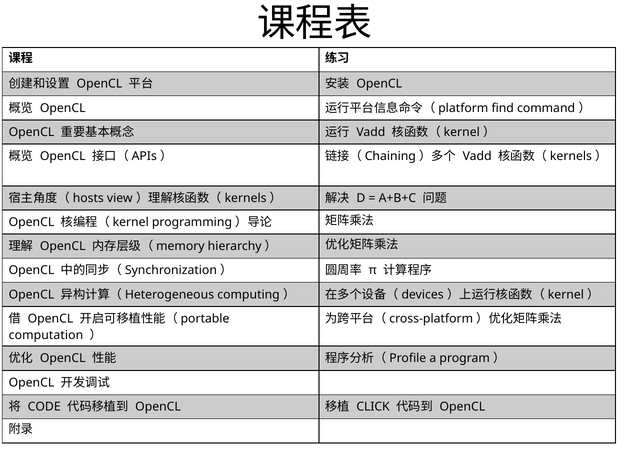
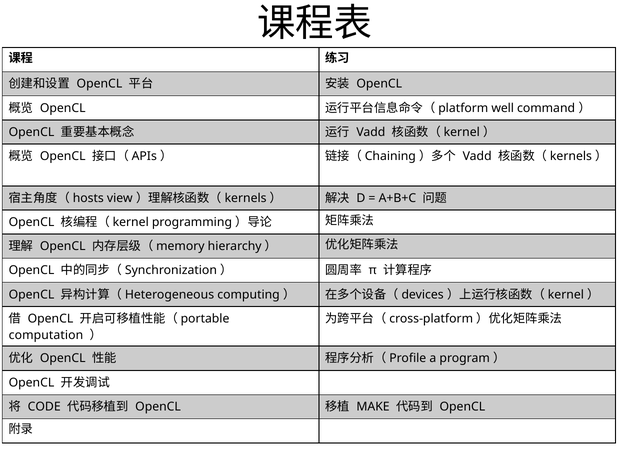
find: find -> well
CLICK: CLICK -> MAKE
